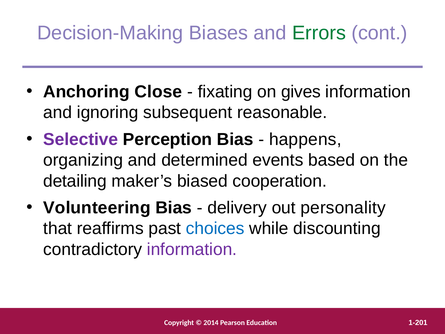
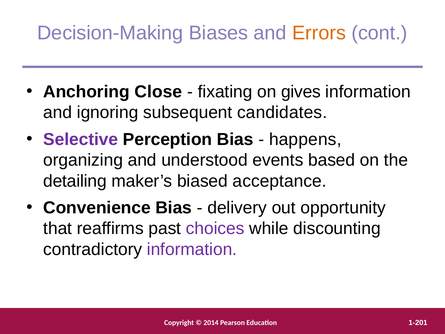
Errors colour: green -> orange
reasonable: reasonable -> candidates
determined: determined -> understood
cooperation: cooperation -> acceptance
Volunteering: Volunteering -> Convenience
personality: personality -> opportunity
choices colour: blue -> purple
